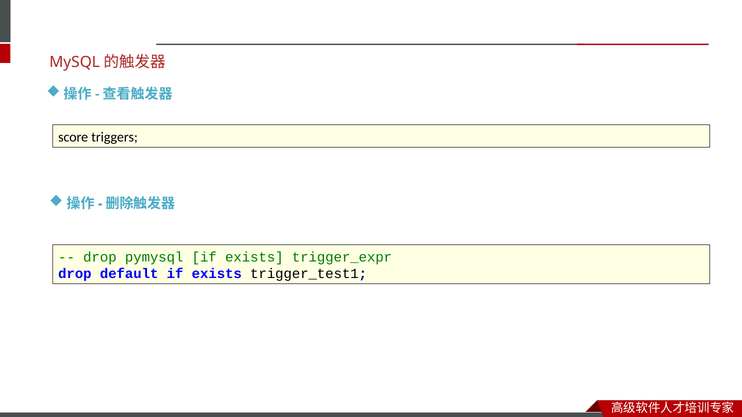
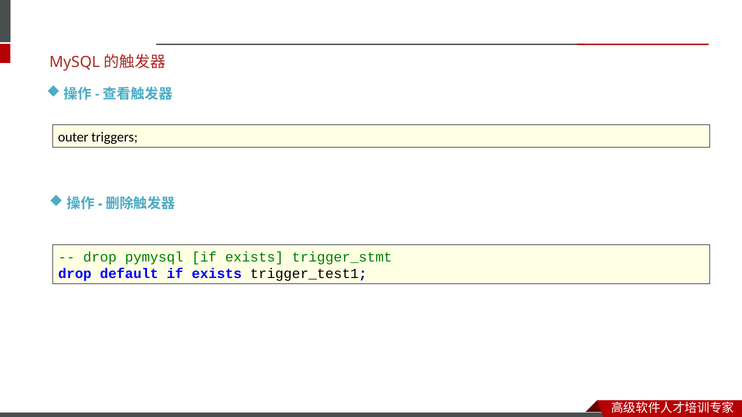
score: score -> outer
trigger_expr: trigger_expr -> trigger_stmt
